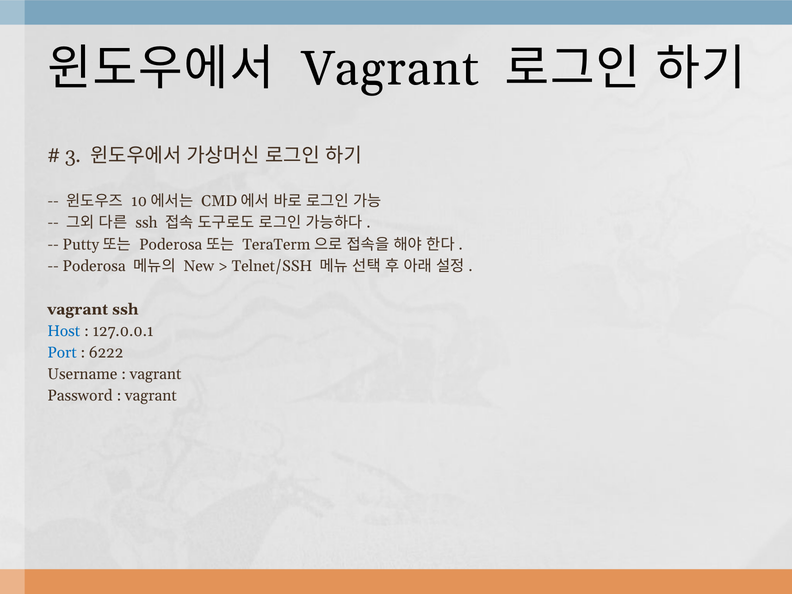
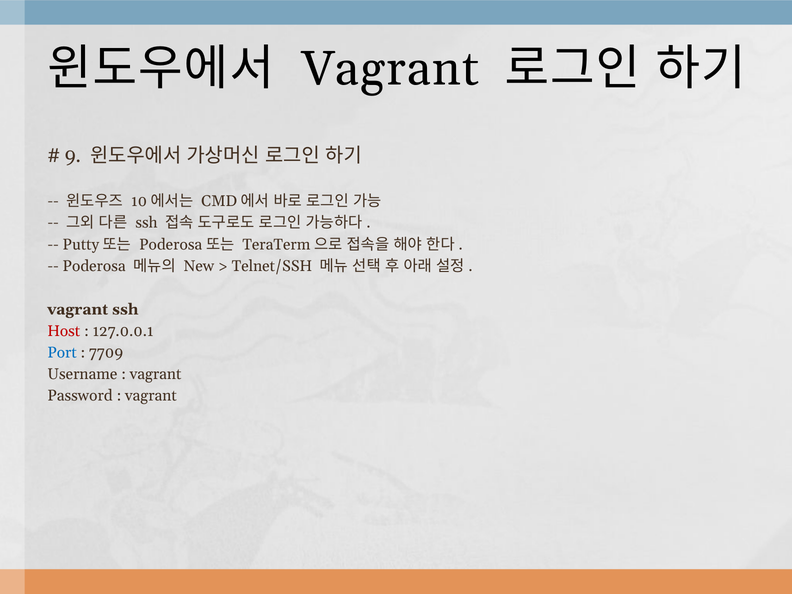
3: 3 -> 9
Host colour: blue -> red
6222: 6222 -> 7709
